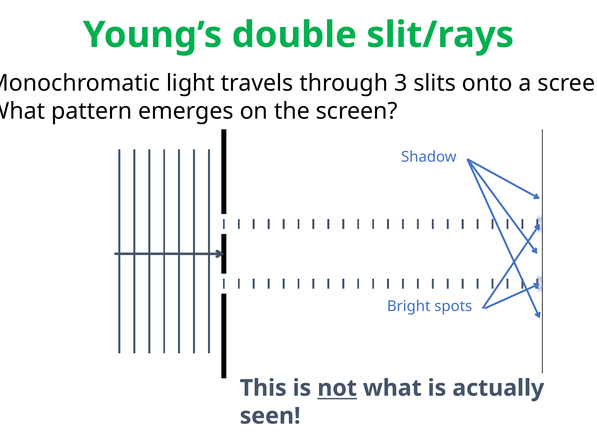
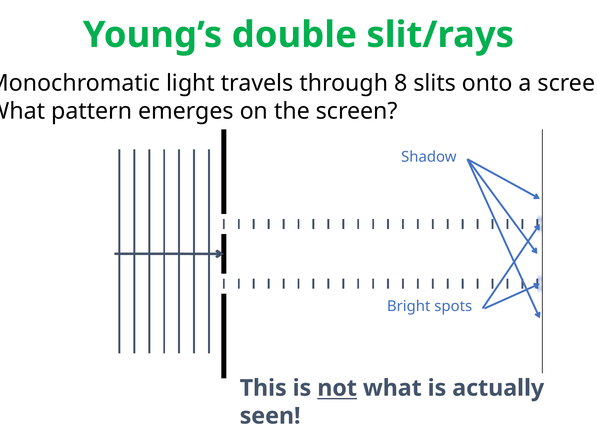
3: 3 -> 8
